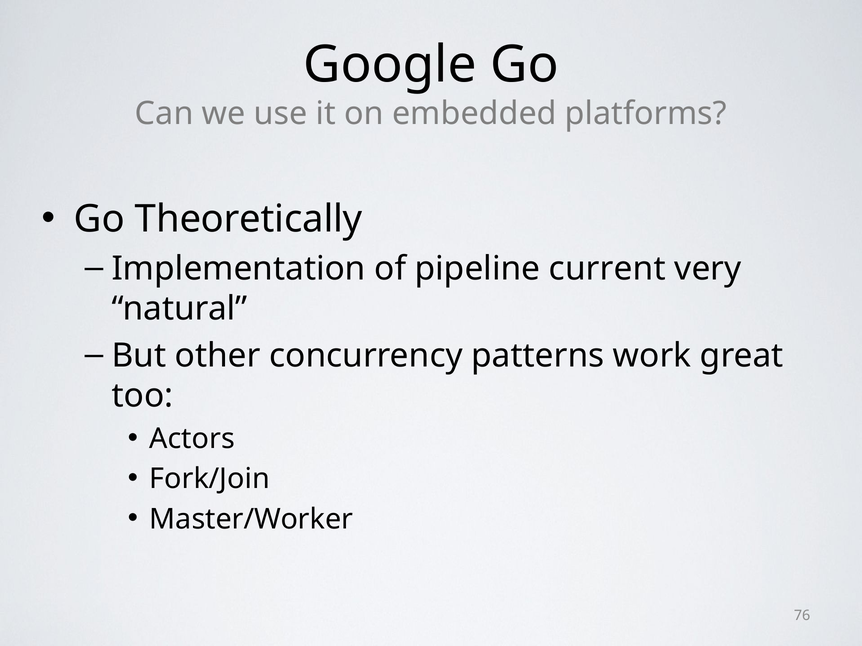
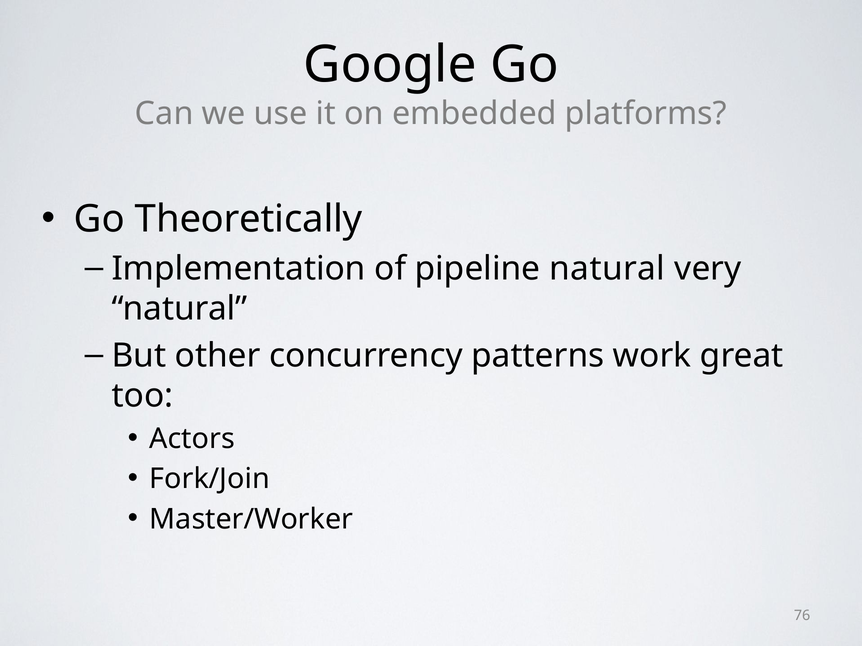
pipeline current: current -> natural
